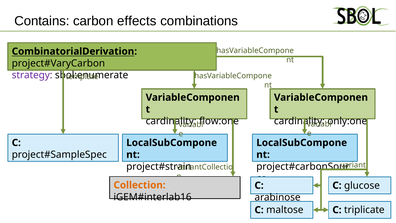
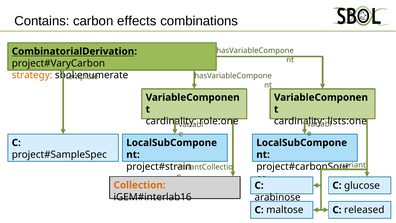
strategy colour: purple -> orange
flow:one: flow:one -> role:one
only:one: only:one -> lists:one
triplicate: triplicate -> released
